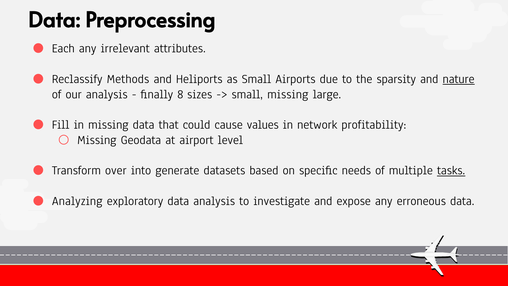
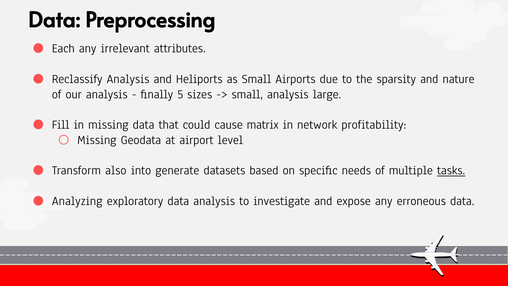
Reclassify Methods: Methods -> Analysis
nature underline: present -> none
8: 8 -> 5
small missing: missing -> analysis
values: values -> matrix
over: over -> also
